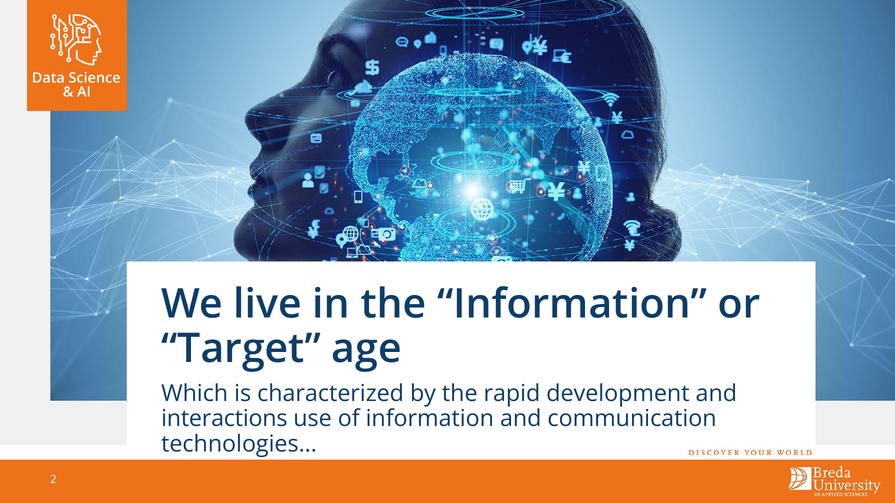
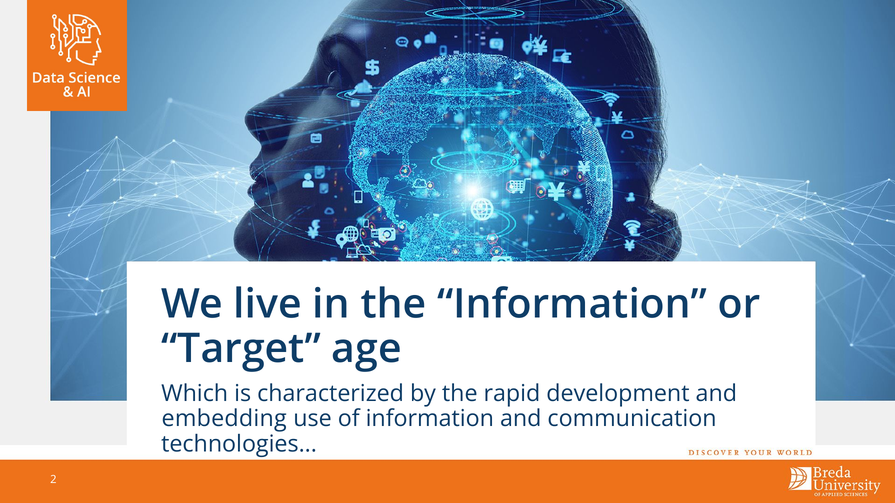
interactions: interactions -> embedding
